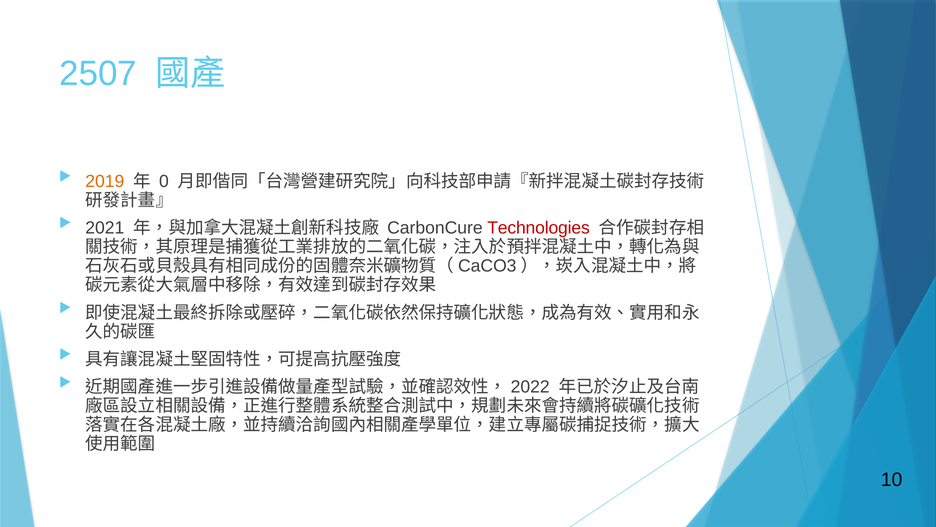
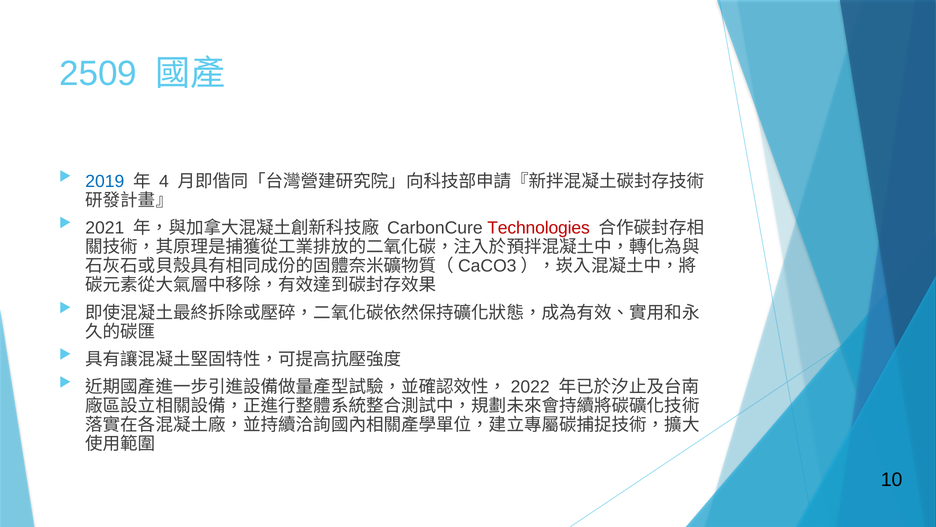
2507: 2507 -> 2509
2019 colour: orange -> blue
0: 0 -> 4
